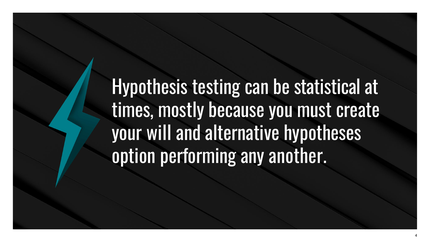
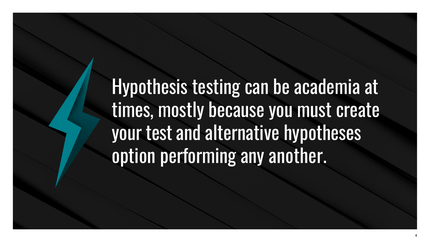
statistical: statistical -> academia
will: will -> test
